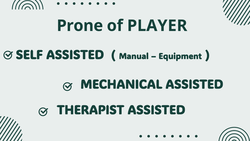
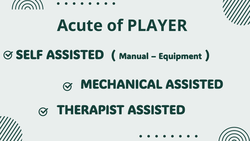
Prone: Prone -> Acute
